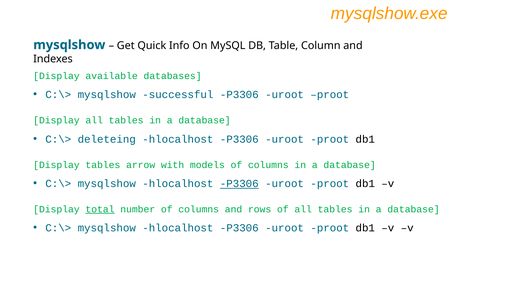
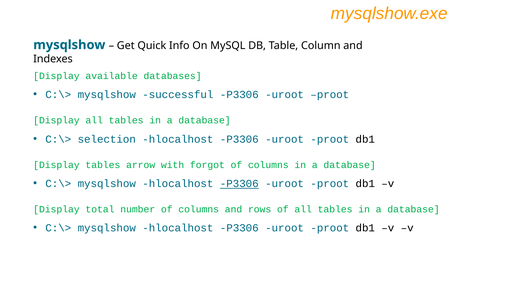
deleteing: deleteing -> selection
models: models -> forgot
total underline: present -> none
